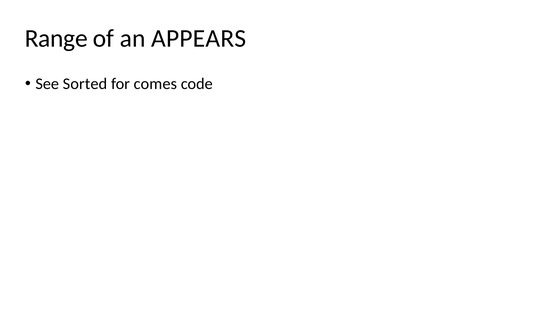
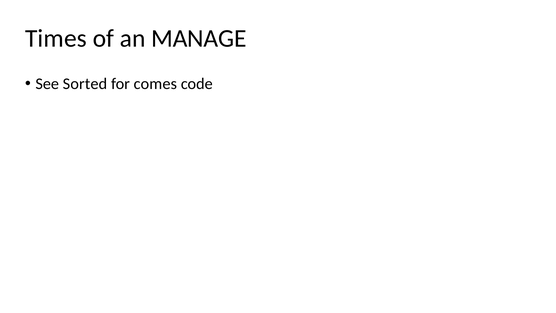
Range: Range -> Times
APPEARS: APPEARS -> MANAGE
